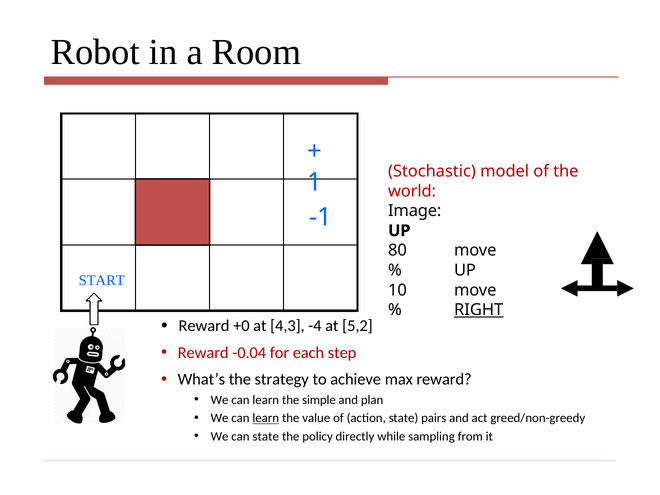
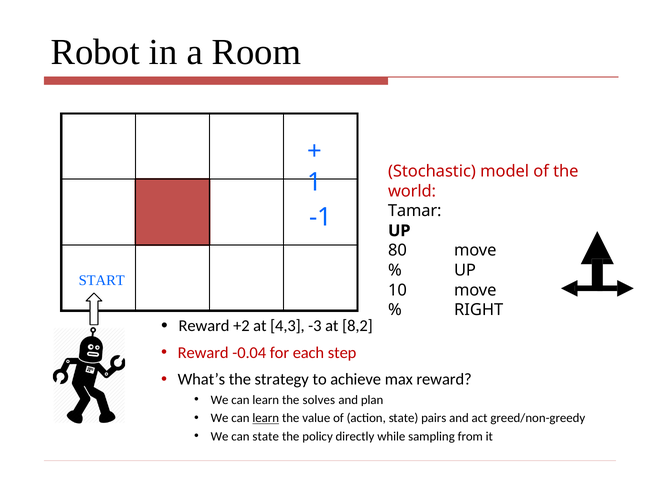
Image: Image -> Tamar
RIGHT underline: present -> none
+0: +0 -> +2
-4: -4 -> -3
5,2: 5,2 -> 8,2
simple: simple -> solves
